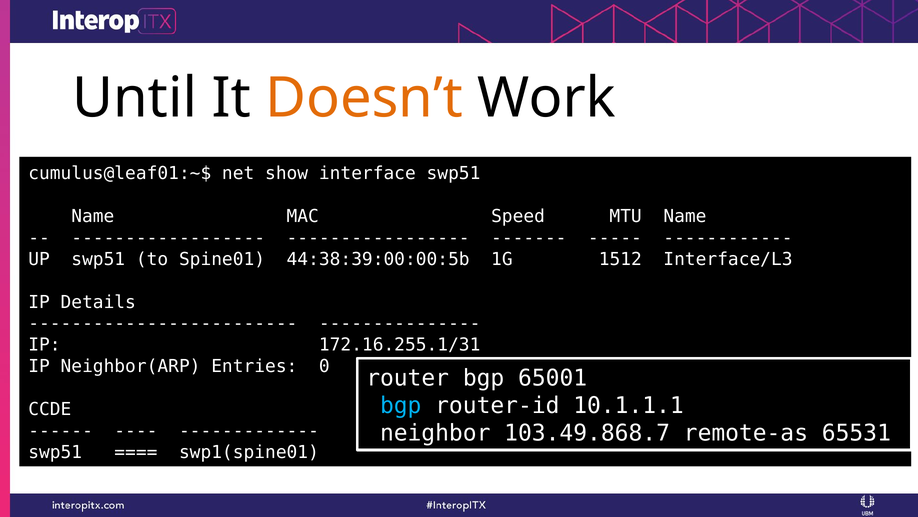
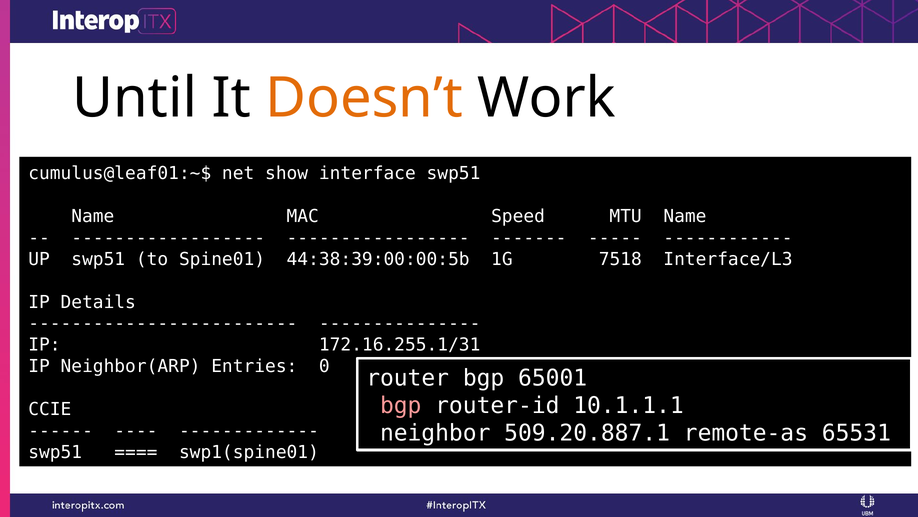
1512: 1512 -> 7518
bgp at (401, 405) colour: light blue -> pink
CCDE: CCDE -> CCIE
103.49.868.7: 103.49.868.7 -> 509.20.887.1
